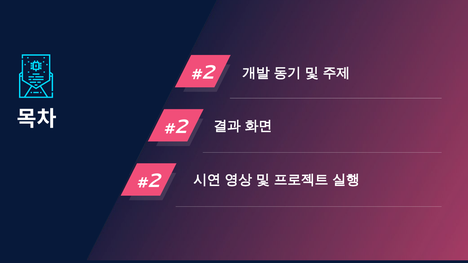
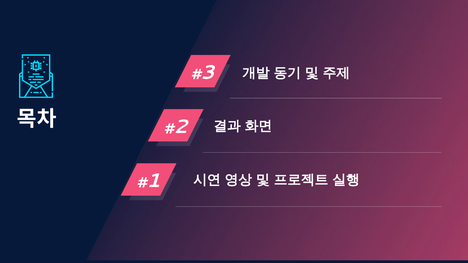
2 at (207, 73): 2 -> 3
2 at (153, 181): 2 -> 1
